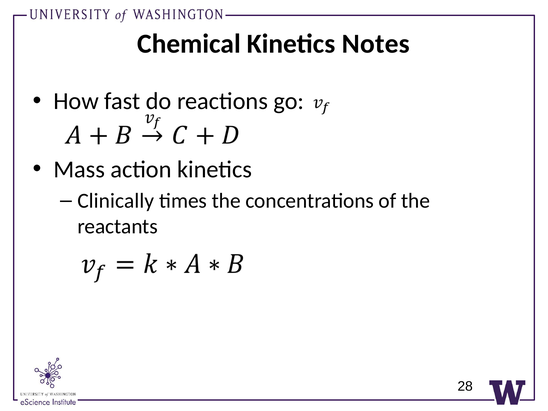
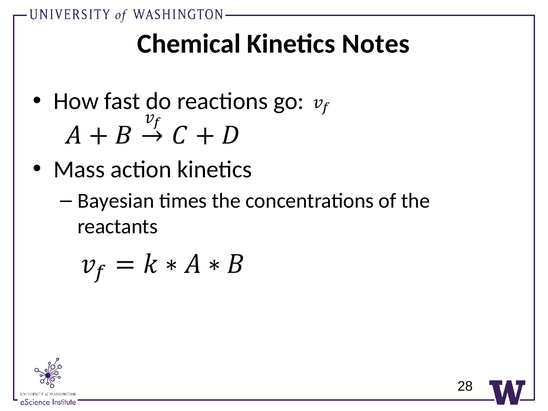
Clinically: Clinically -> Bayesian
